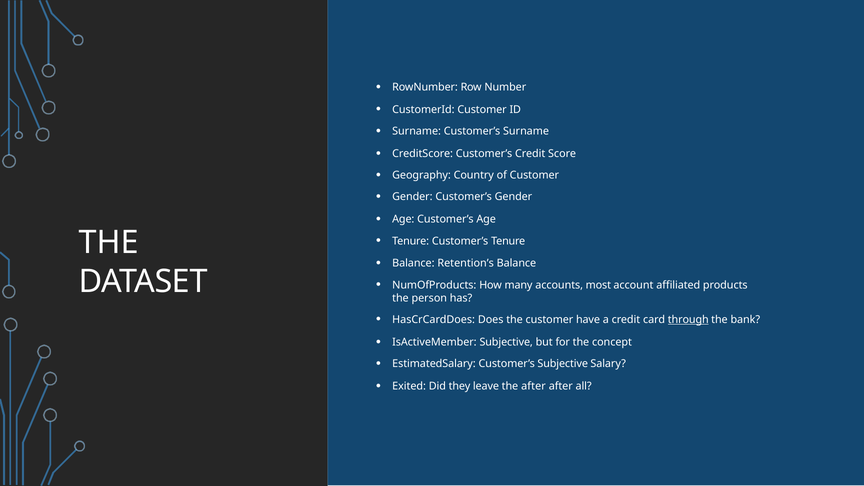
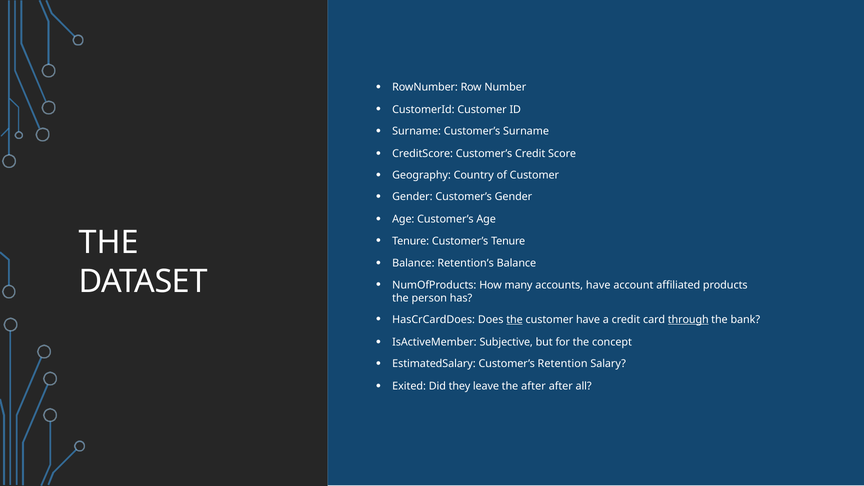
accounts most: most -> have
the at (515, 320) underline: none -> present
Customer’s Subjective: Subjective -> Retention
